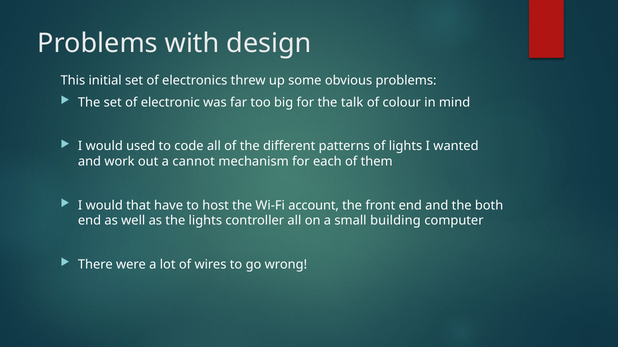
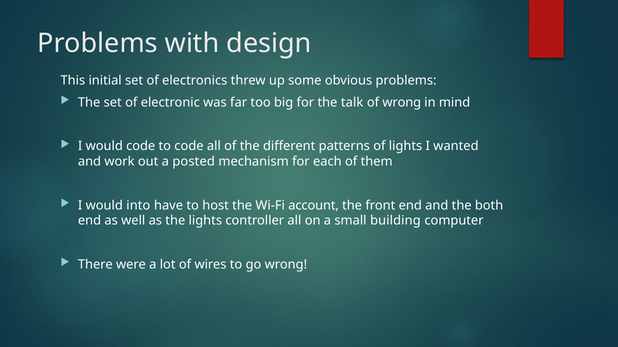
of colour: colour -> wrong
would used: used -> code
cannot: cannot -> posted
that: that -> into
